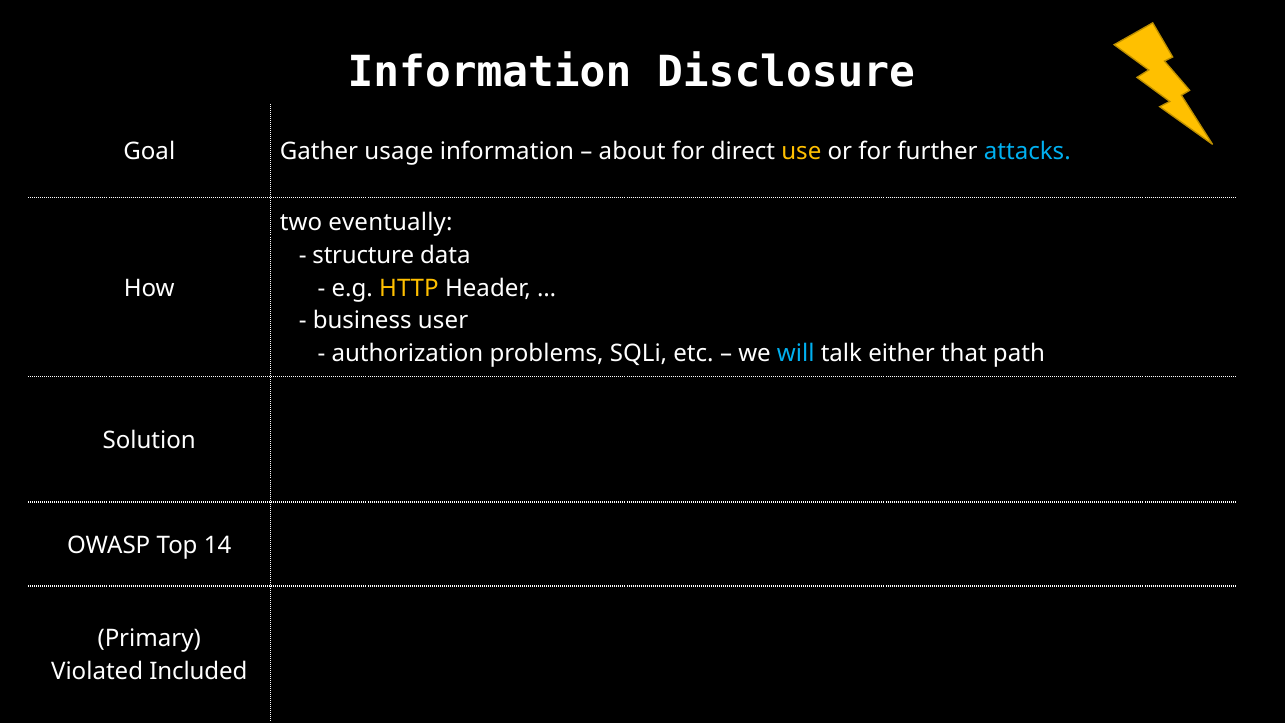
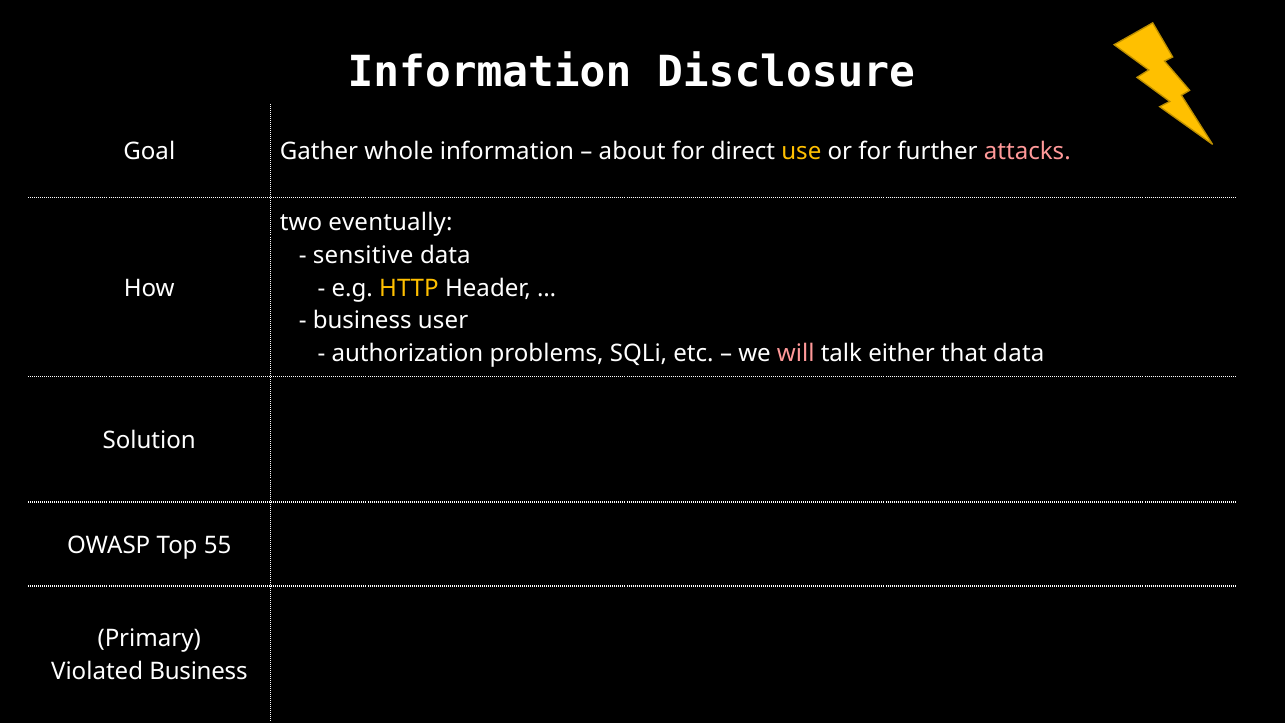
usage: usage -> whole
attacks colour: light blue -> pink
structure: structure -> sensitive
will colour: light blue -> pink
that path: path -> data
14: 14 -> 55
Violated Included: Included -> Business
